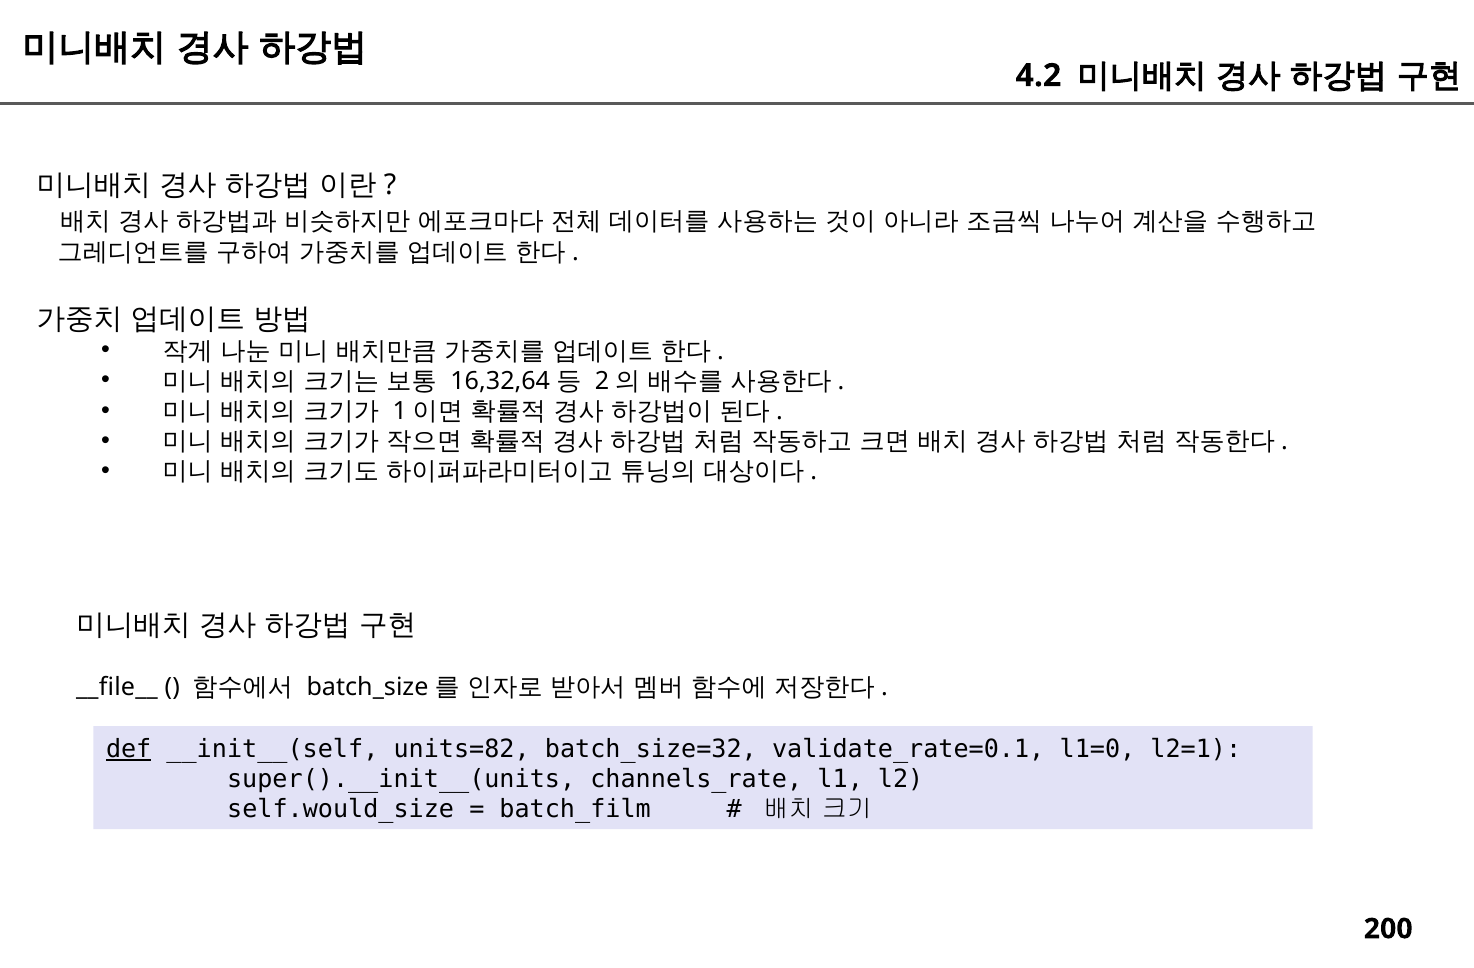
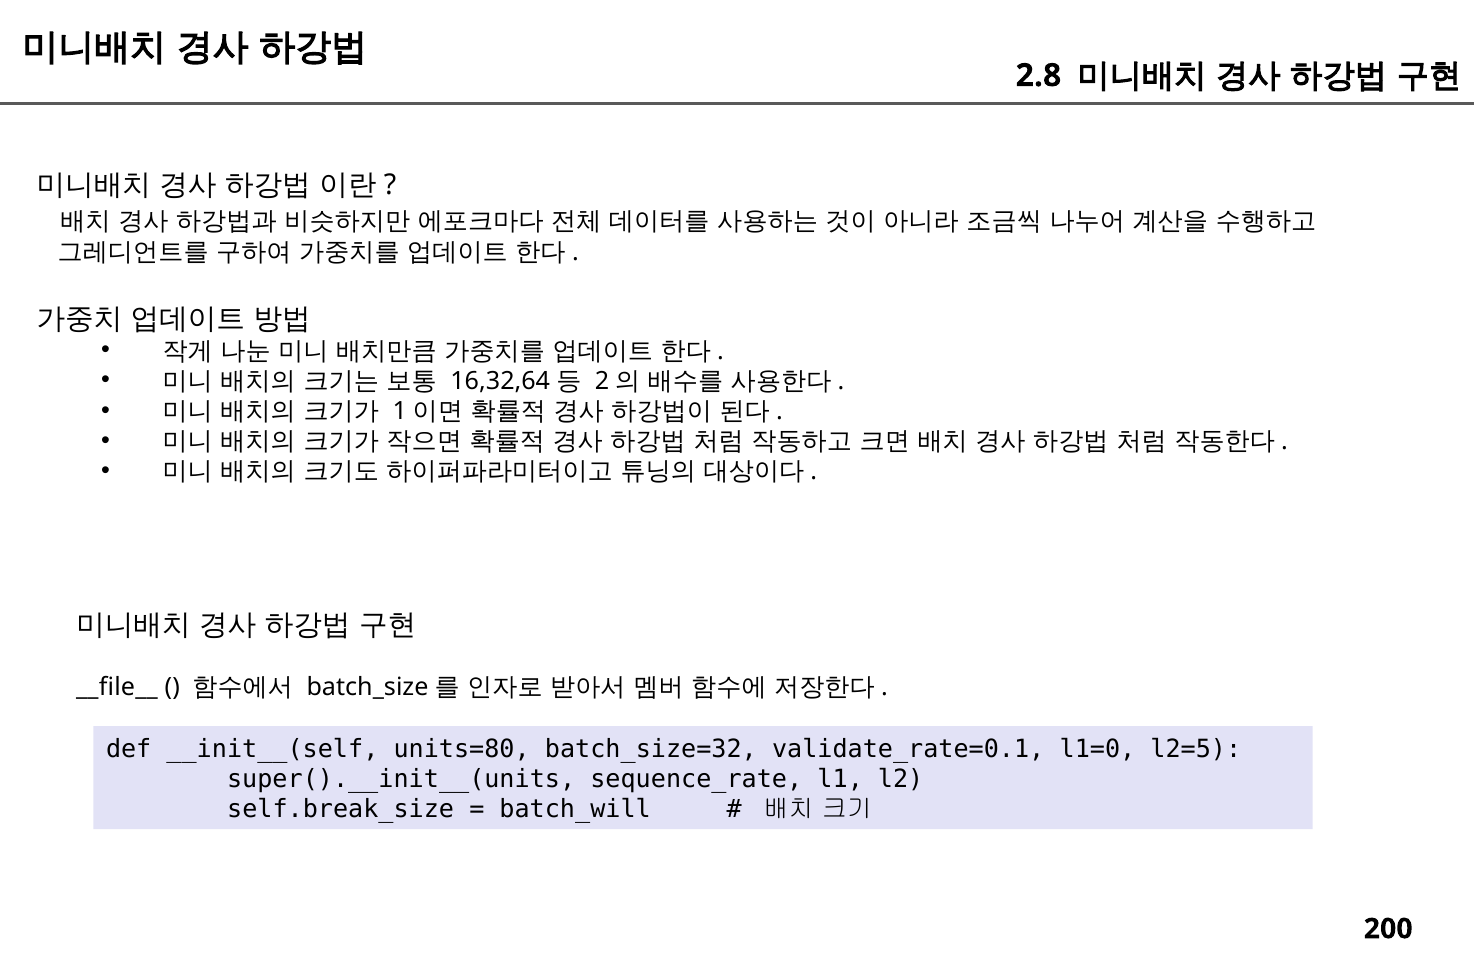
4.2: 4.2 -> 2.8
def underline: present -> none
units=82: units=82 -> units=80
l2=1: l2=1 -> l2=5
channels_rate: channels_rate -> sequence_rate
self.would_size: self.would_size -> self.break_size
batch_film: batch_film -> batch_will
